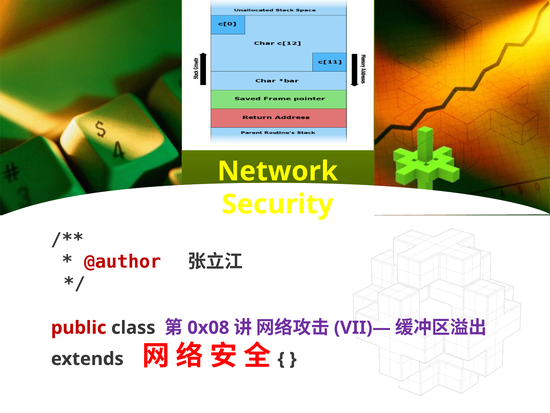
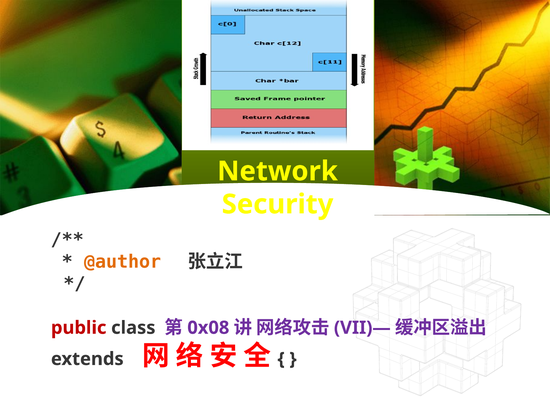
@author colour: red -> orange
